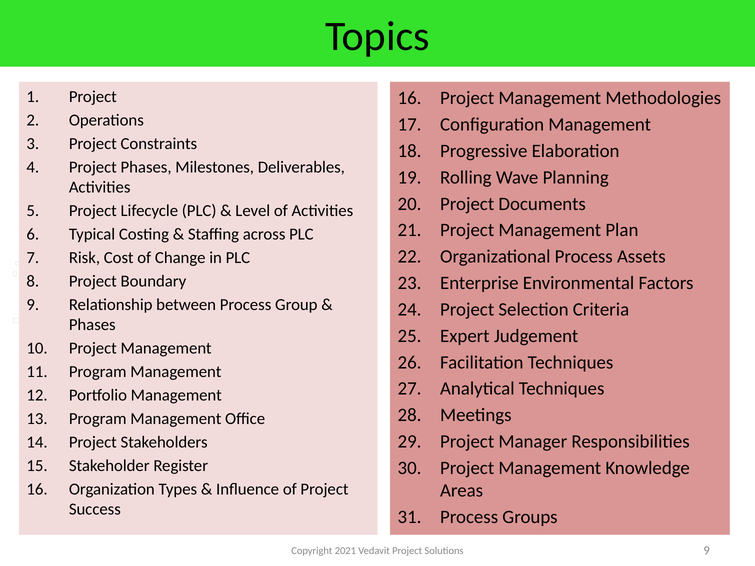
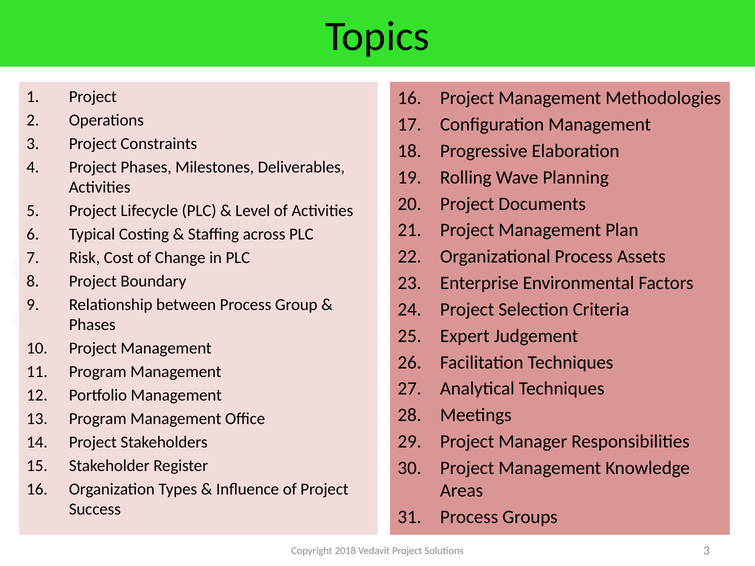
2021: 2021 -> 2018
Solutions 9: 9 -> 3
